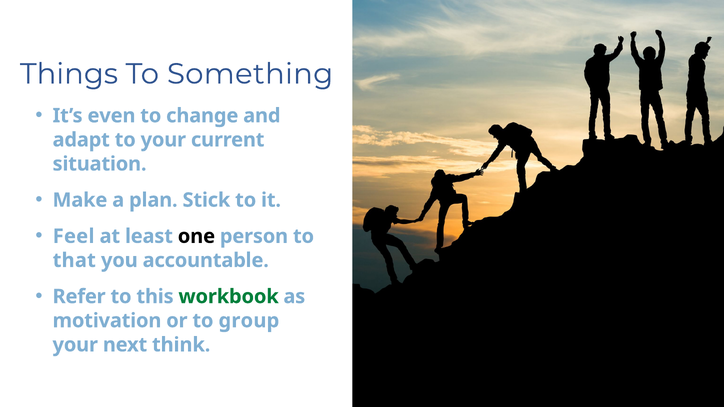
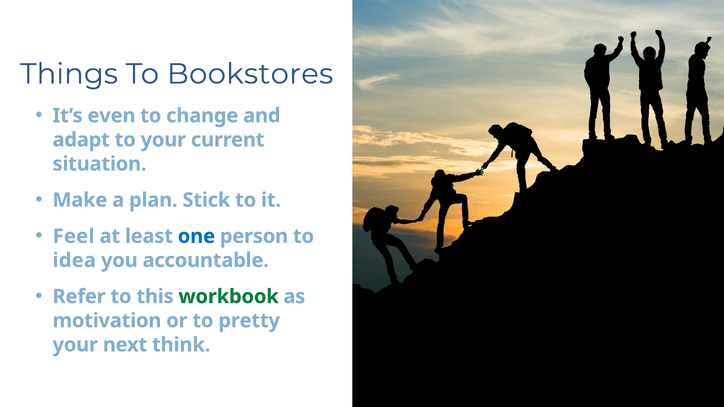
Something: Something -> Bookstores
one colour: black -> blue
that: that -> idea
group: group -> pretty
